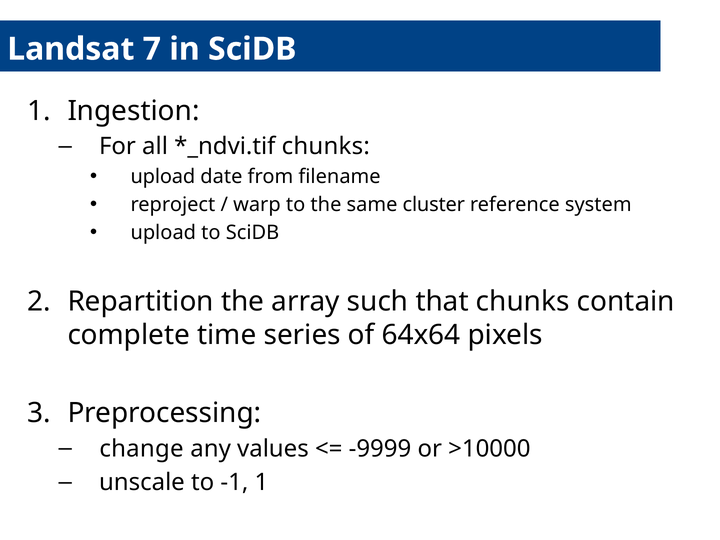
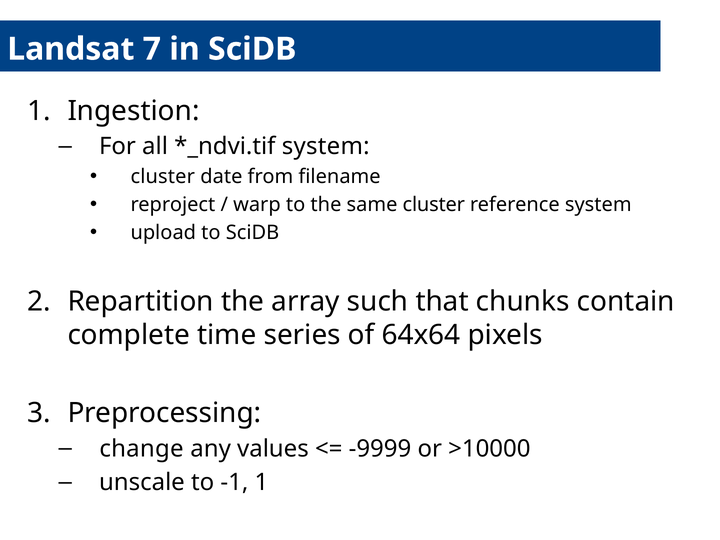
chunks at (326, 147): chunks -> system
upload at (163, 177): upload -> cluster
